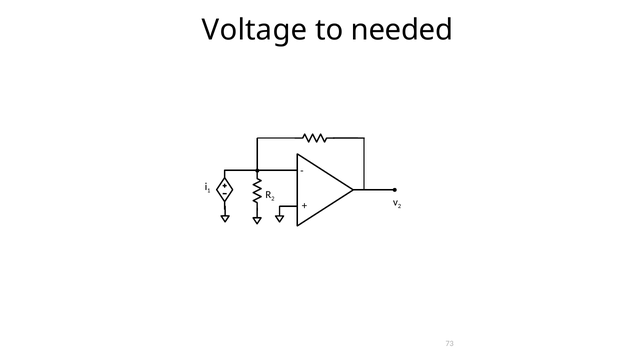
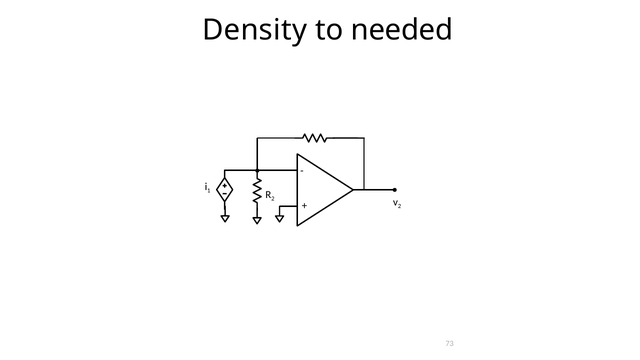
Voltage: Voltage -> Density
